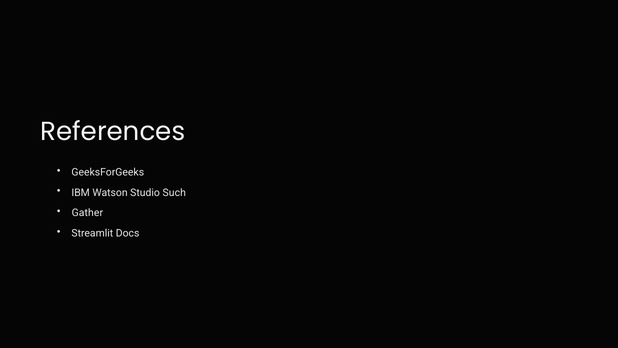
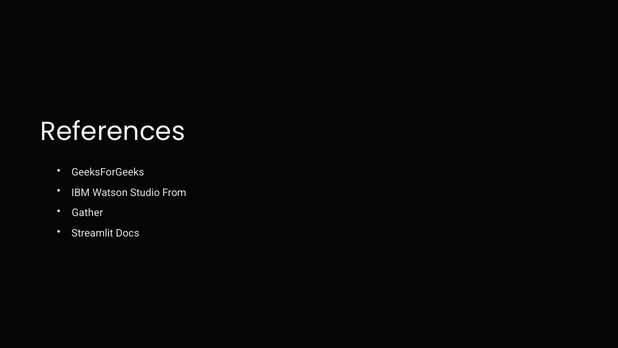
Such: Such -> From
